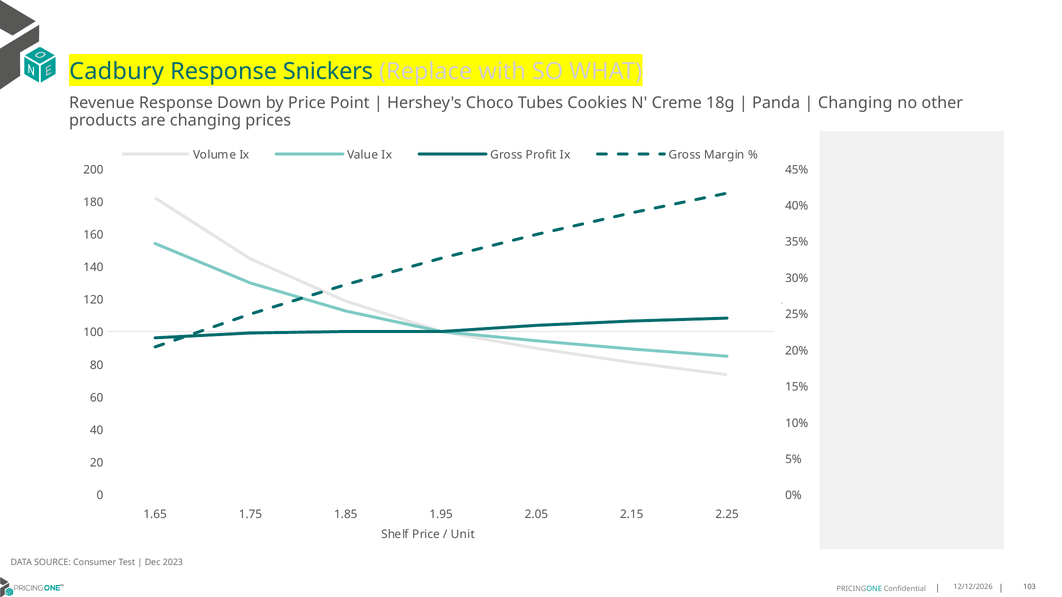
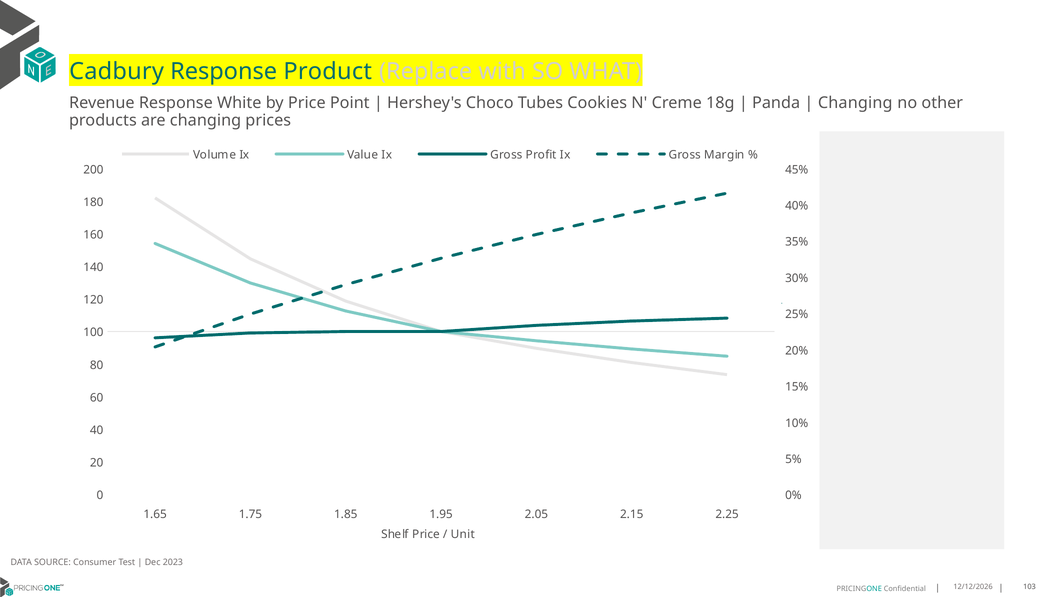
Snickers: Snickers -> Product
Down: Down -> White
